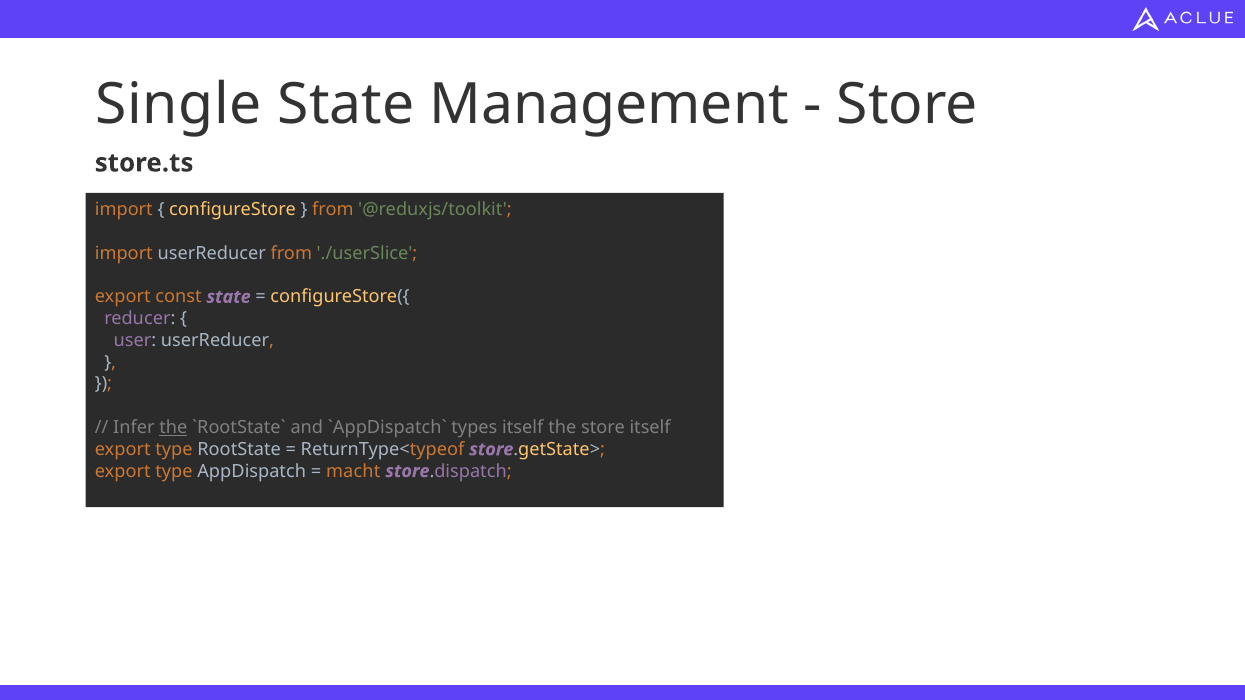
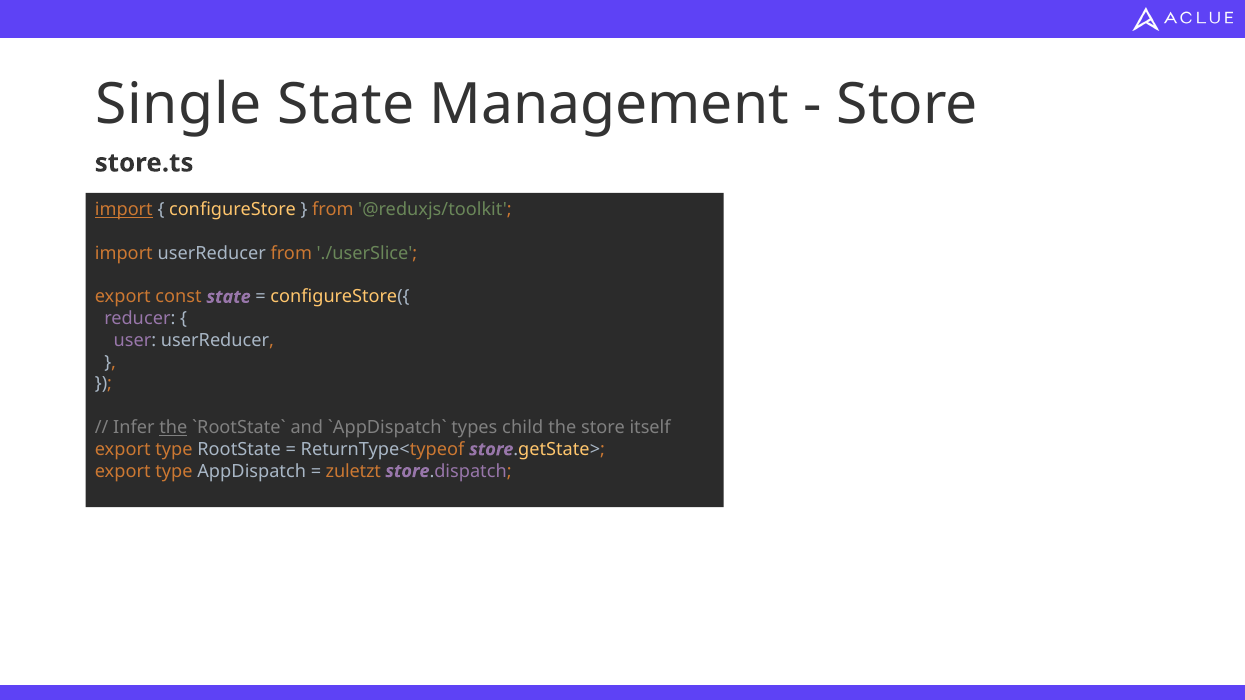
import at (124, 210) underline: none -> present
types itself: itself -> child
macht: macht -> zuletzt
